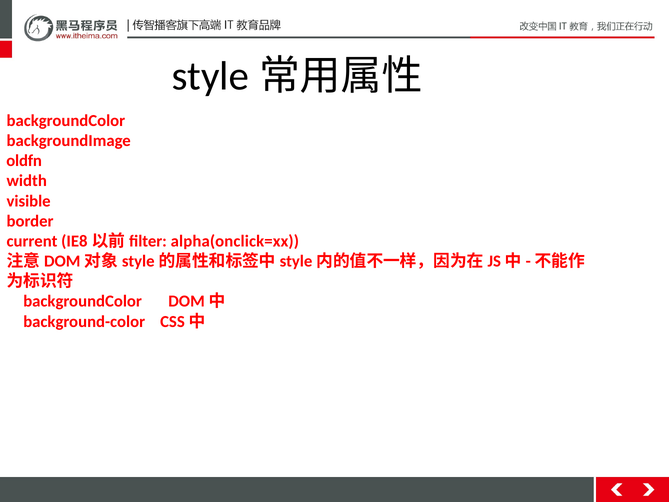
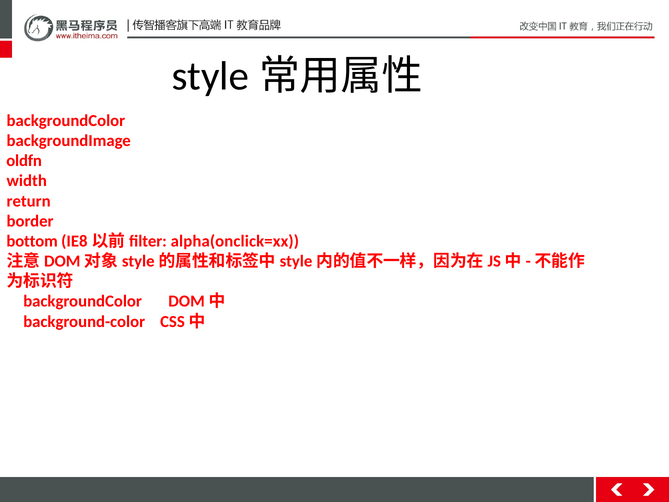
visible: visible -> return
current: current -> bottom
